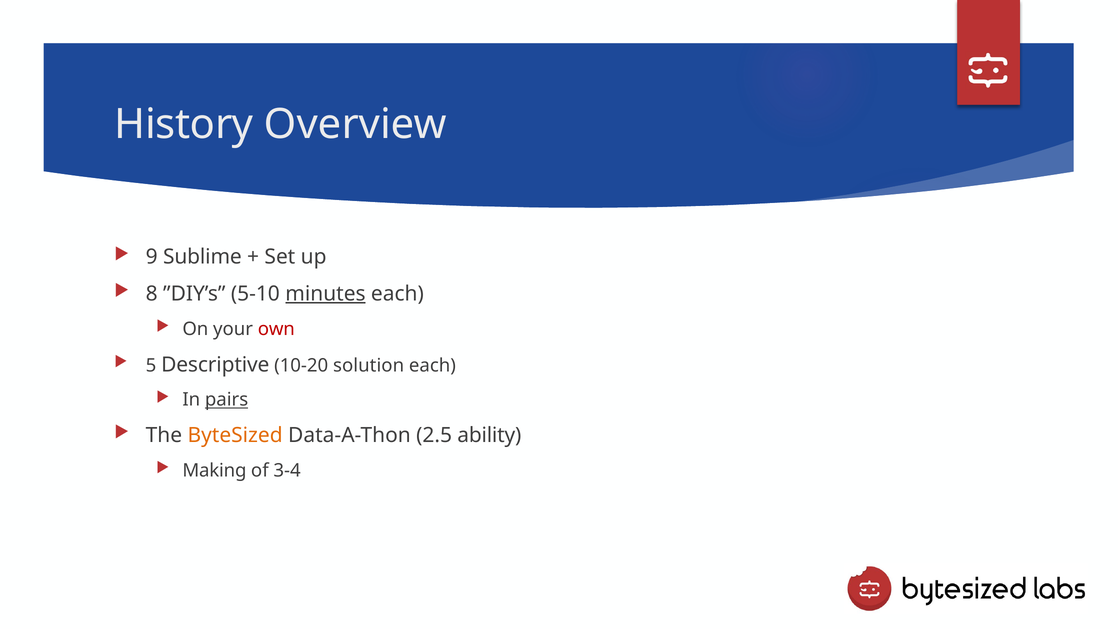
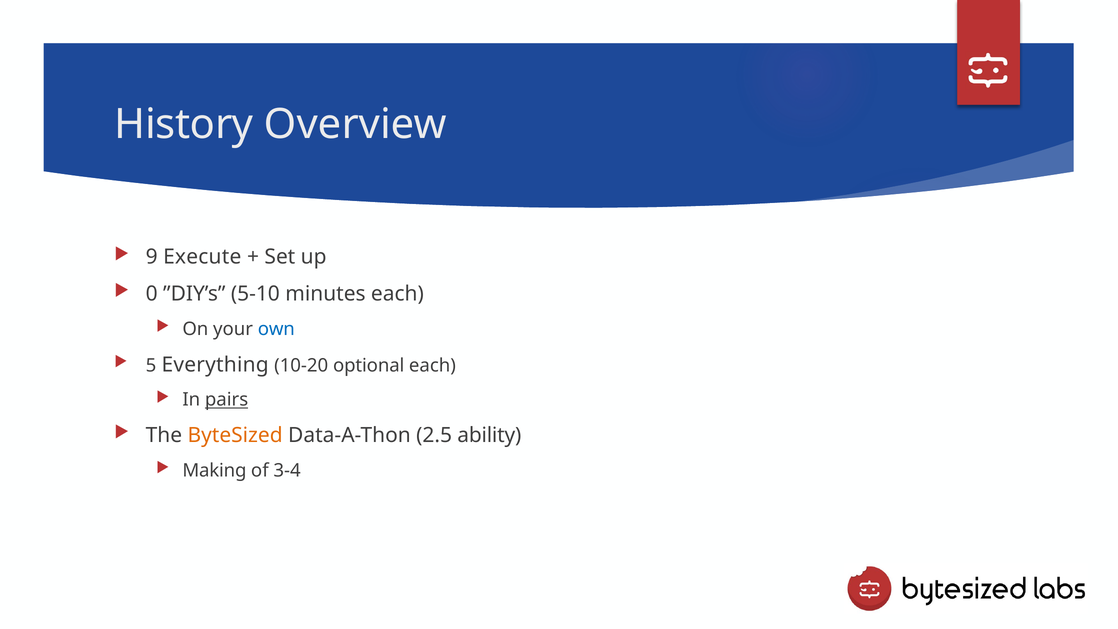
Sublime: Sublime -> Execute
8: 8 -> 0
minutes underline: present -> none
own colour: red -> blue
Descriptive: Descriptive -> Everything
solution: solution -> optional
